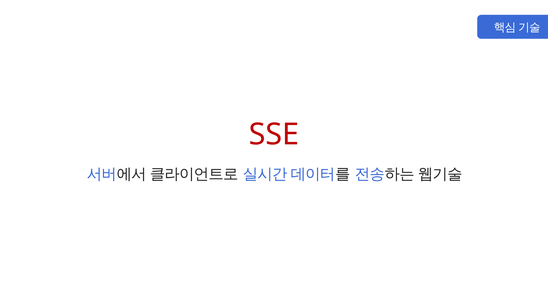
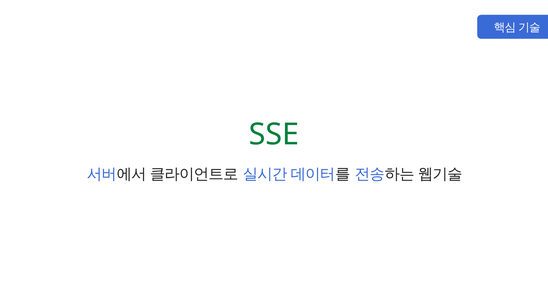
SSE colour: red -> green
